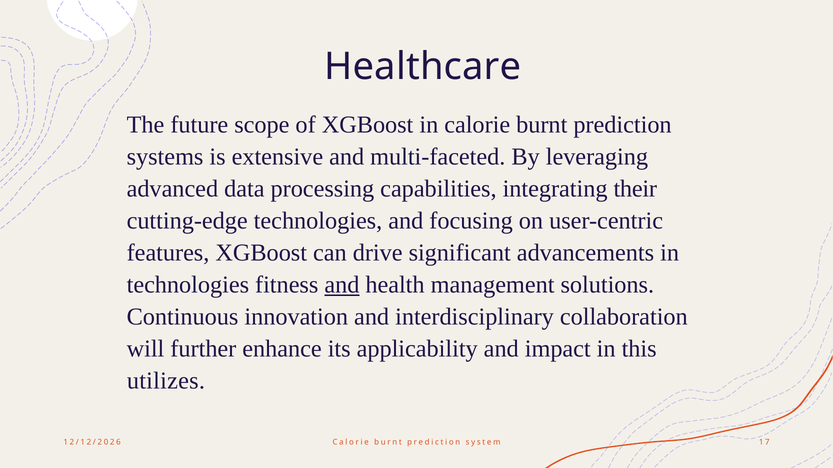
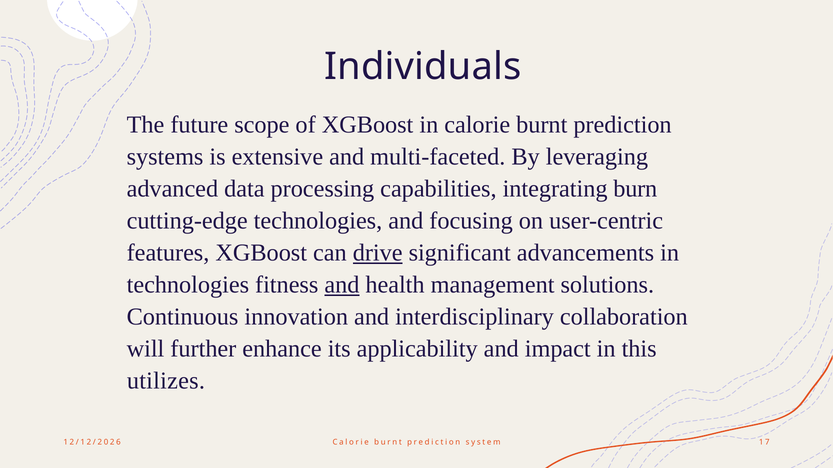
Healthcare: Healthcare -> Individuals
their: their -> burn
drive underline: none -> present
